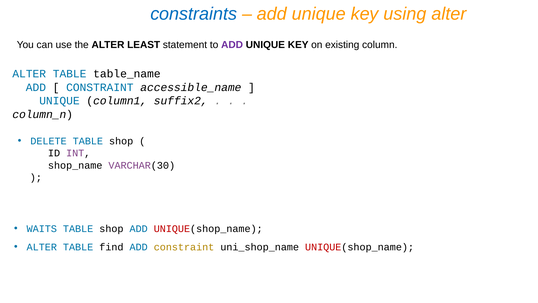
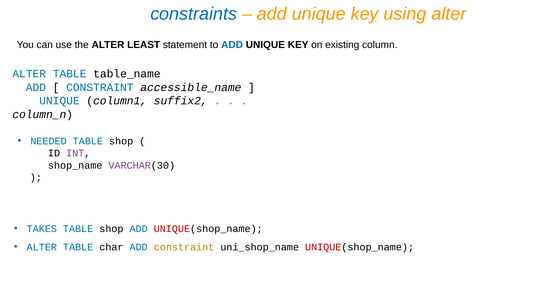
ADD at (232, 45) colour: purple -> blue
DELETE: DELETE -> NEEDED
WAITS: WAITS -> TAKES
find: find -> char
